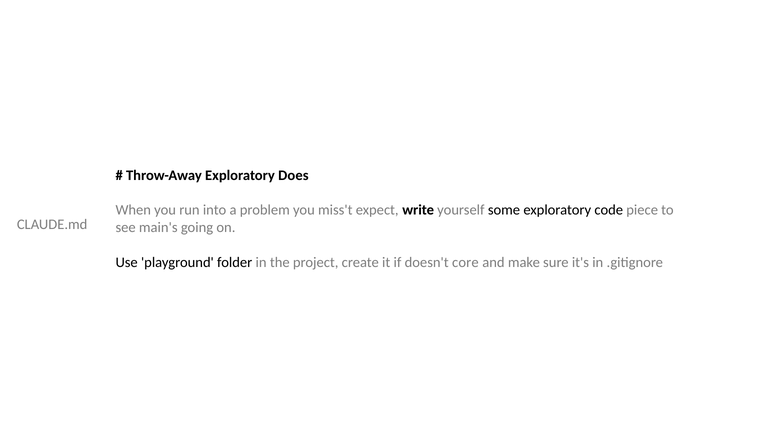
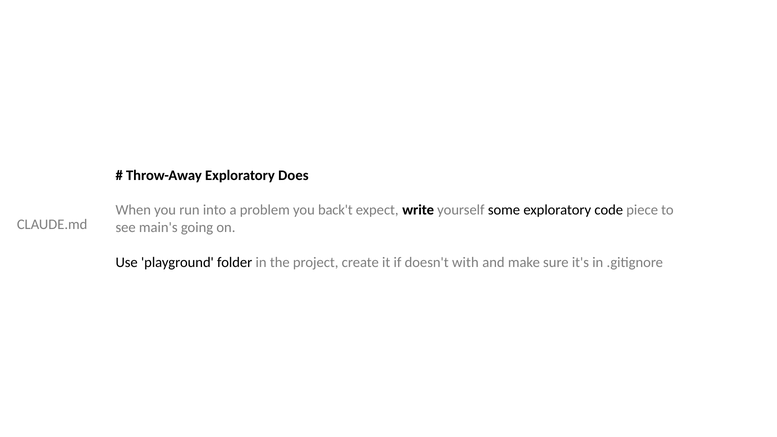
miss't: miss't -> back't
core: core -> with
